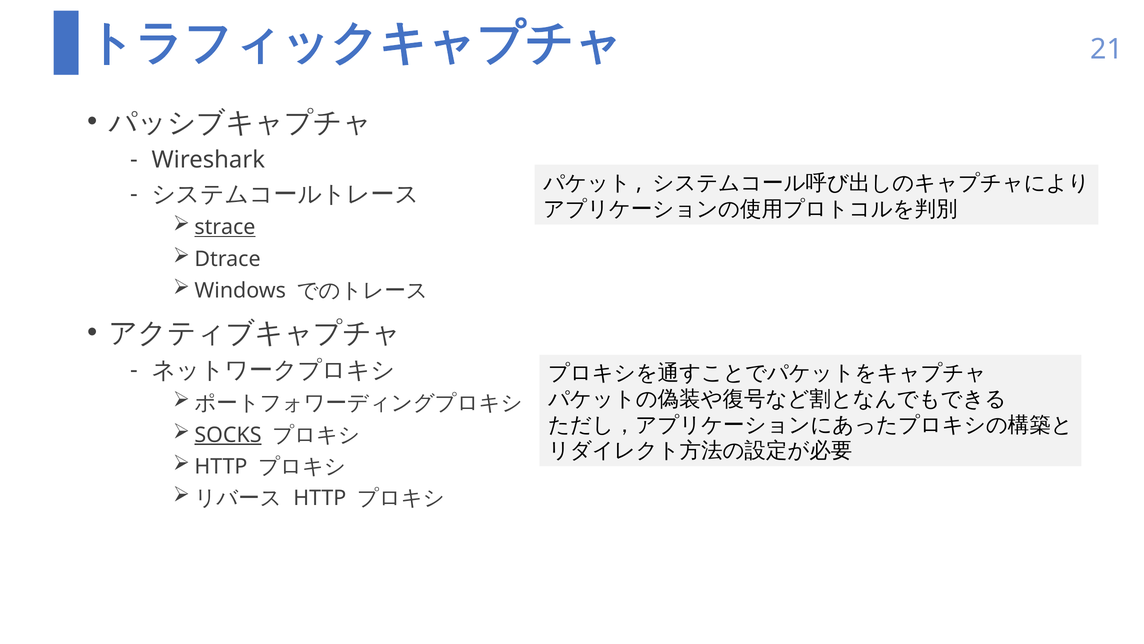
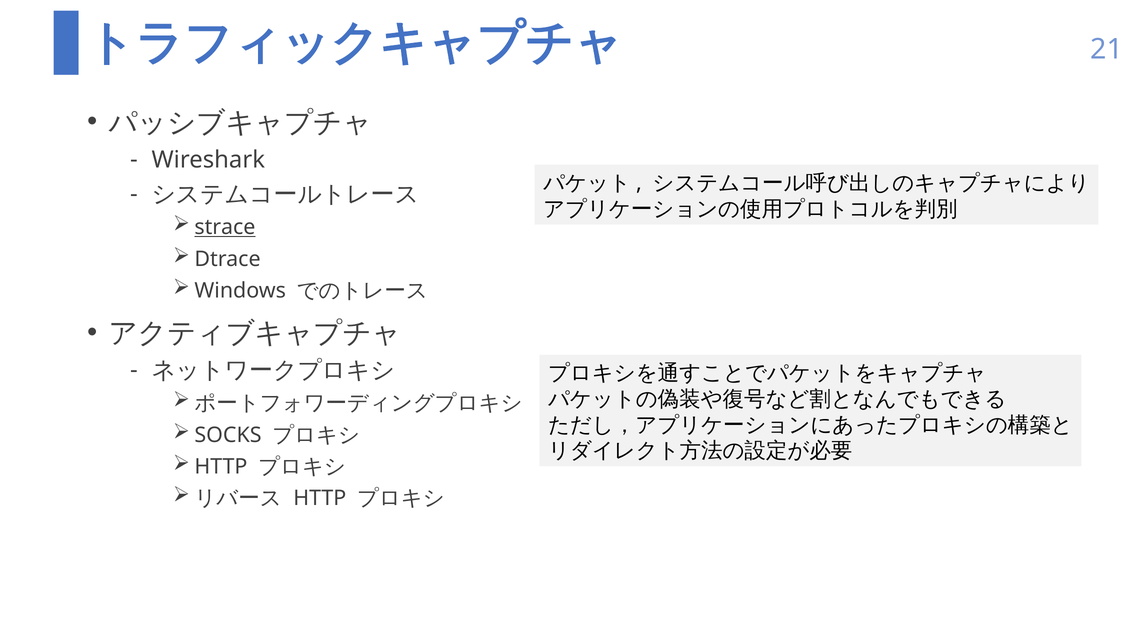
SOCKS underline: present -> none
